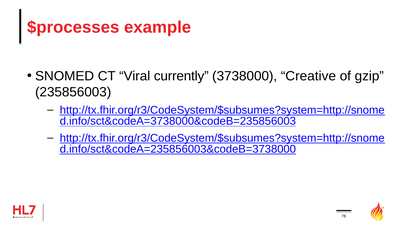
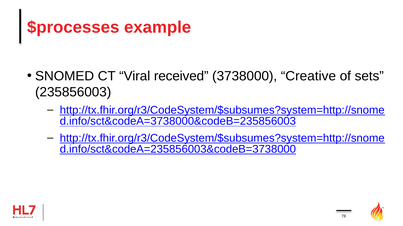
currently: currently -> received
gzip: gzip -> sets
